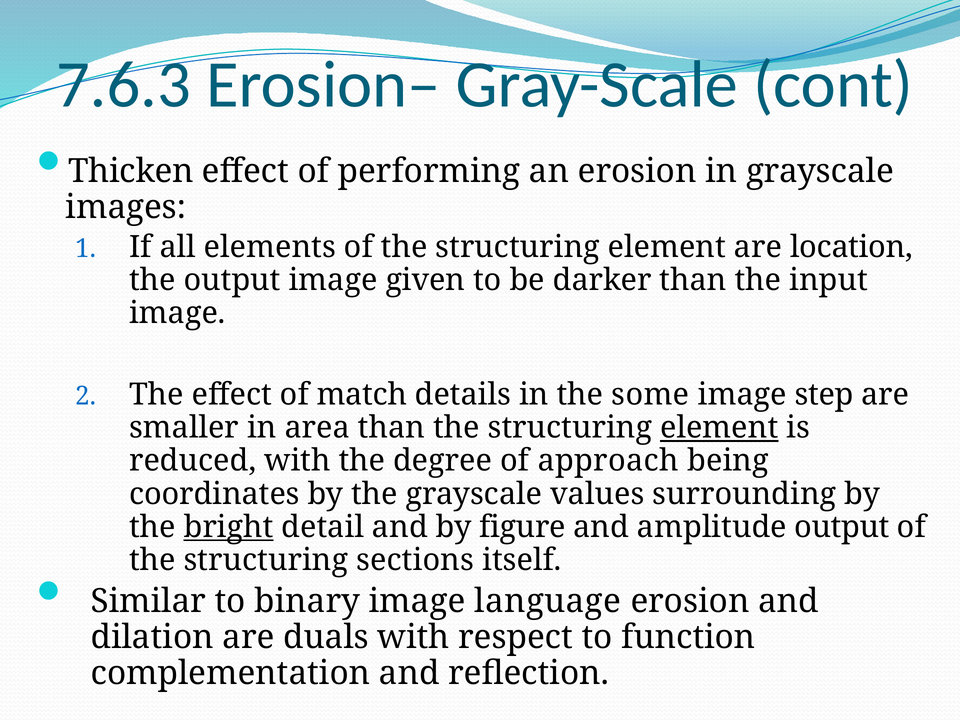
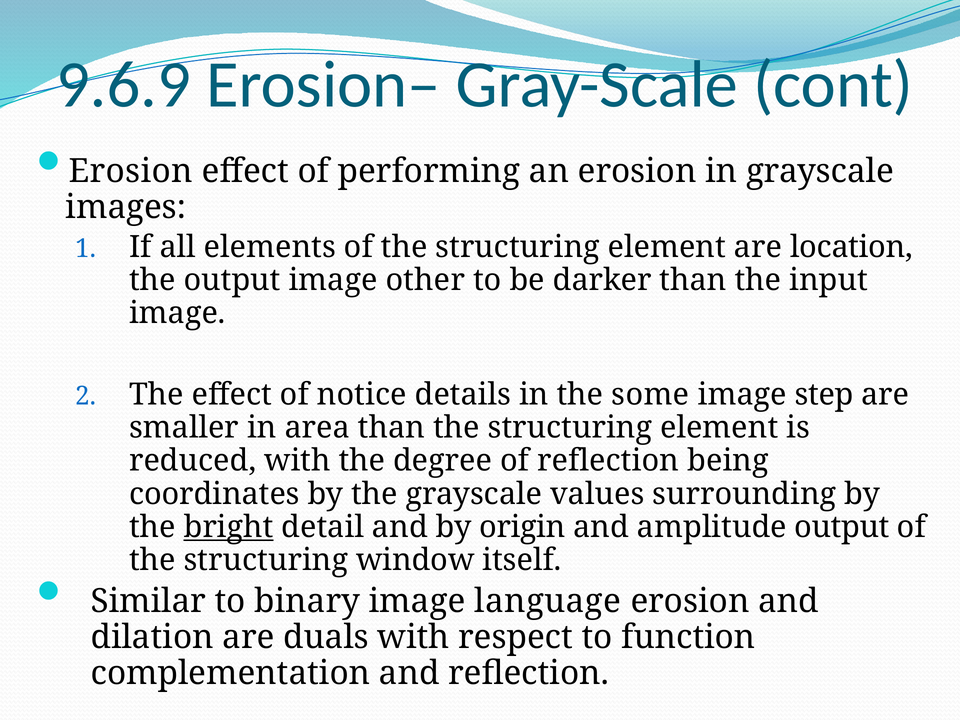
7.6.3: 7.6.3 -> 9.6.9
Thicken at (131, 171): Thicken -> Erosion
given: given -> other
match: match -> notice
element at (719, 428) underline: present -> none
of approach: approach -> reflection
figure: figure -> origin
sections: sections -> window
